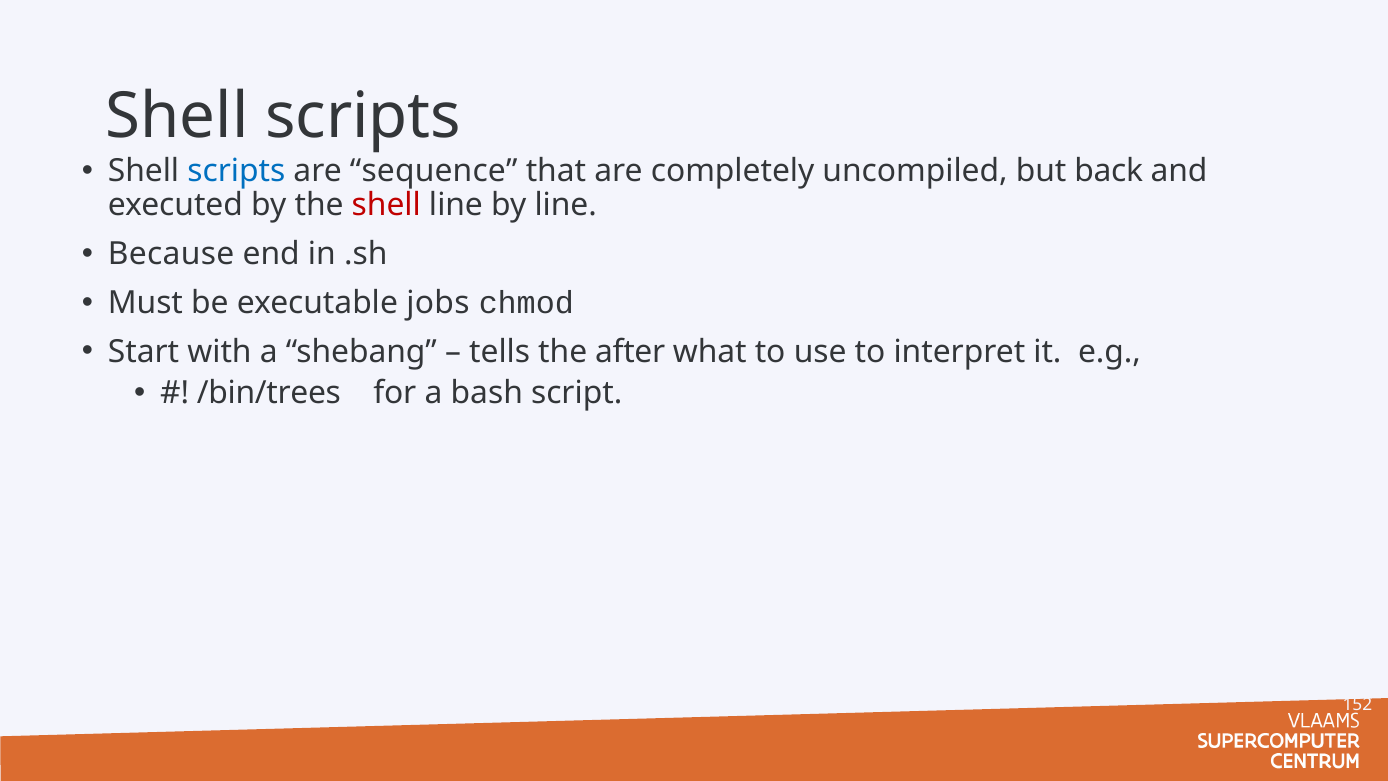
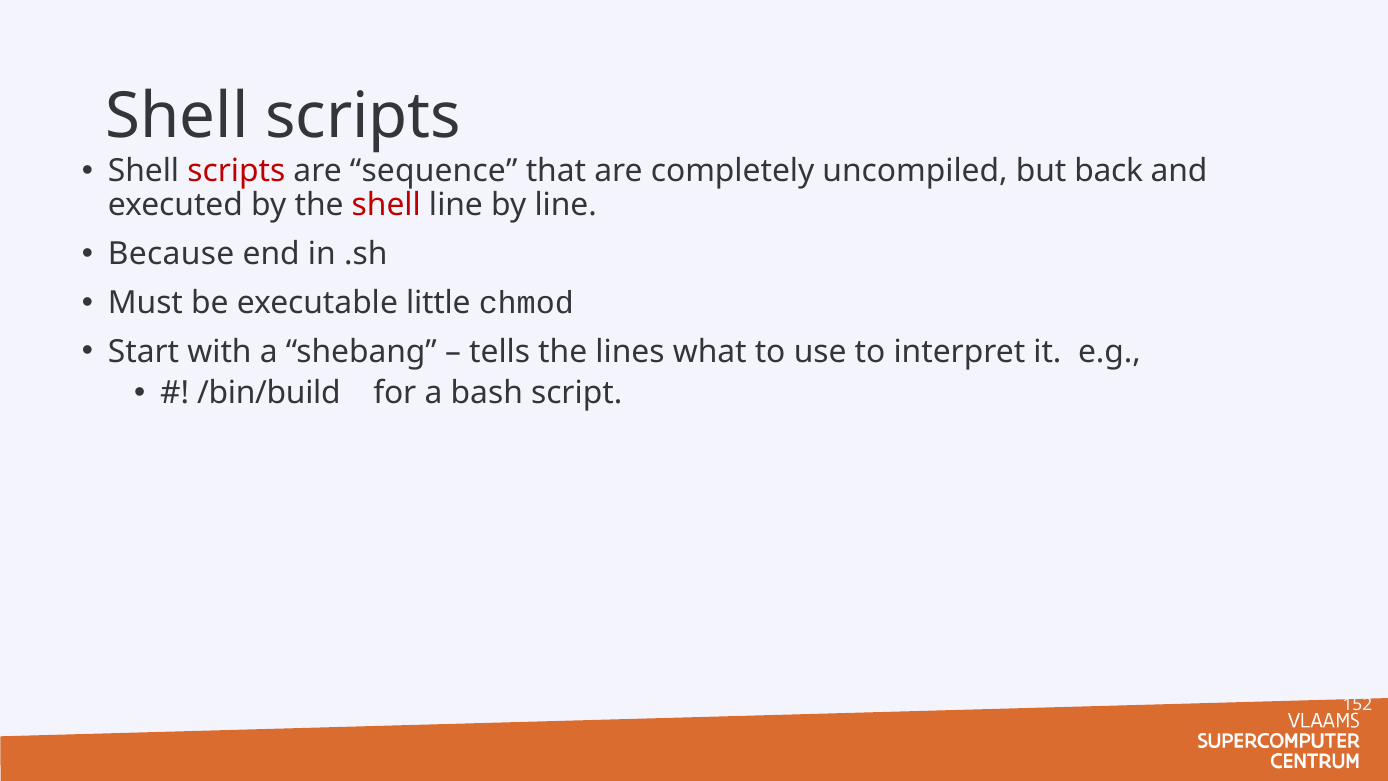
scripts at (236, 171) colour: blue -> red
jobs: jobs -> little
after: after -> lines
/bin/trees: /bin/trees -> /bin/build
